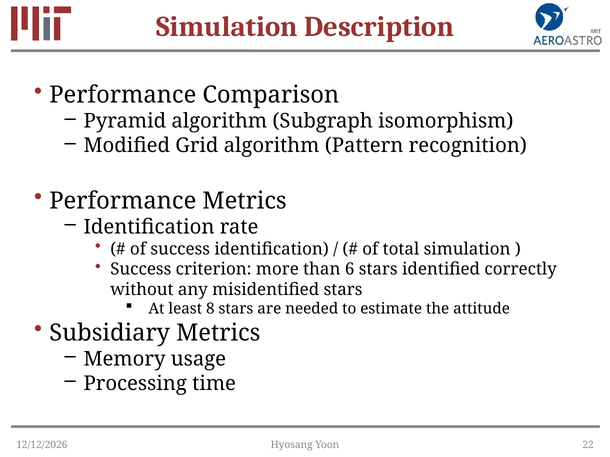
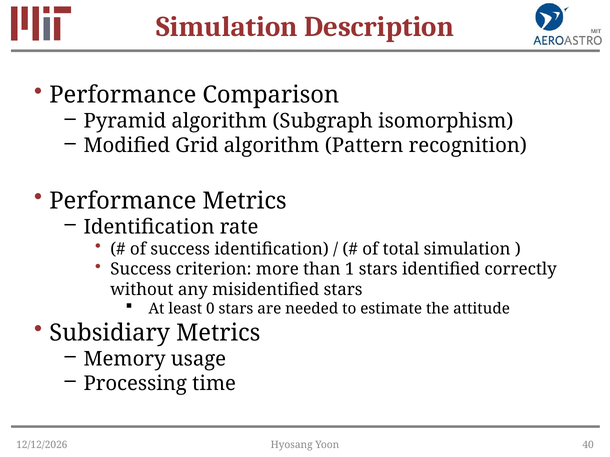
6: 6 -> 1
8: 8 -> 0
22: 22 -> 40
